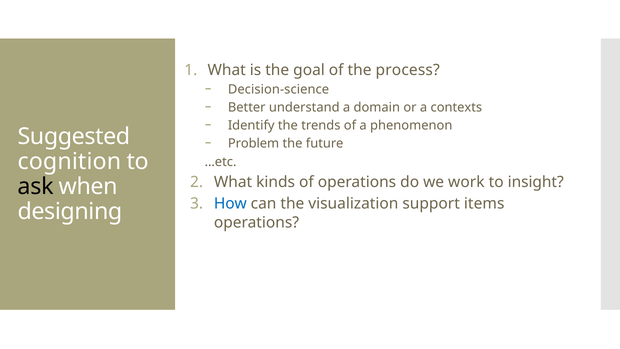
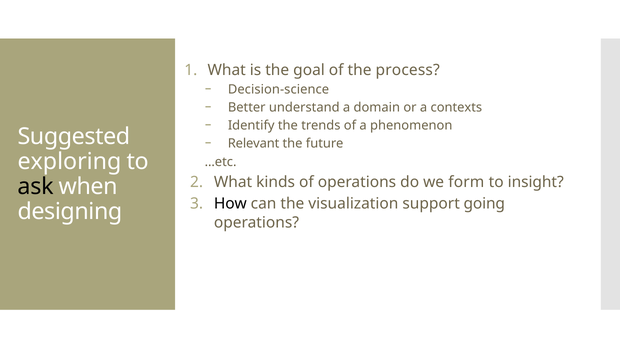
Problem: Problem -> Relevant
cognition: cognition -> exploring
work: work -> form
How colour: blue -> black
items: items -> going
